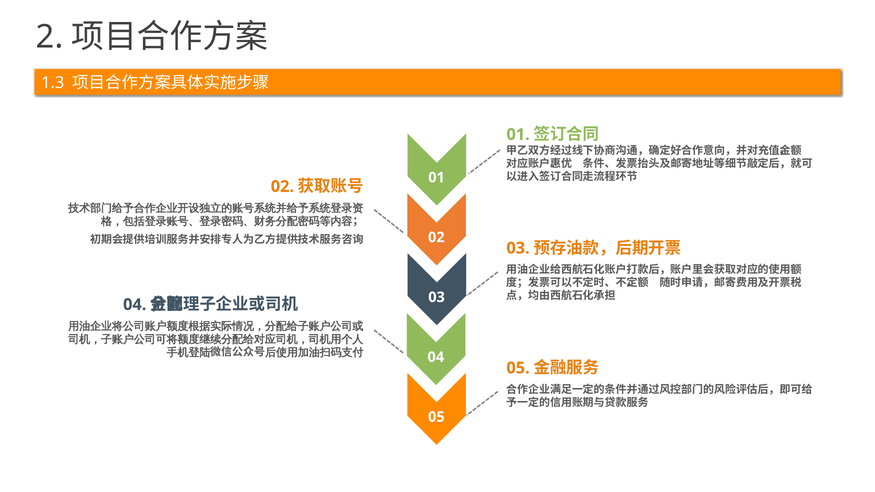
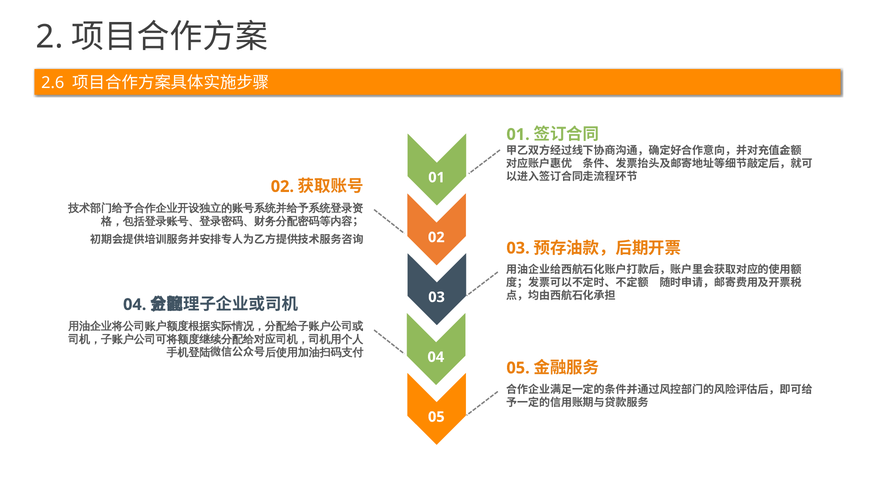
1.3: 1.3 -> 2.6
